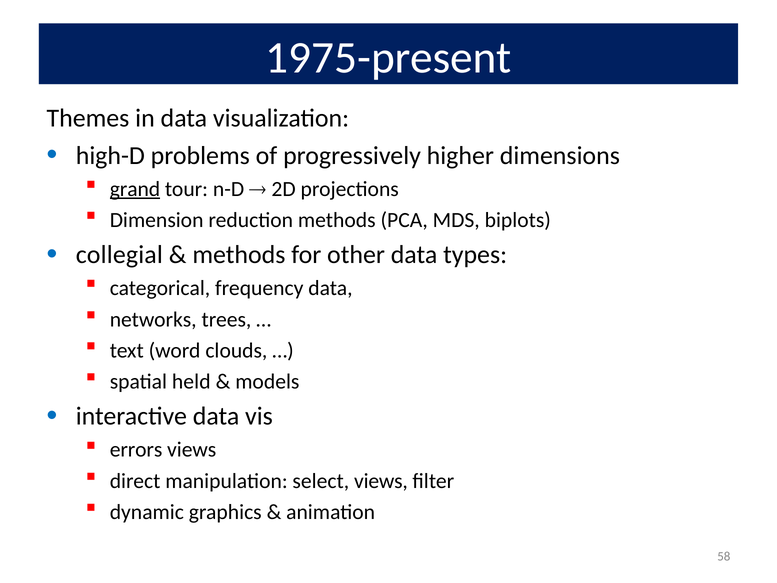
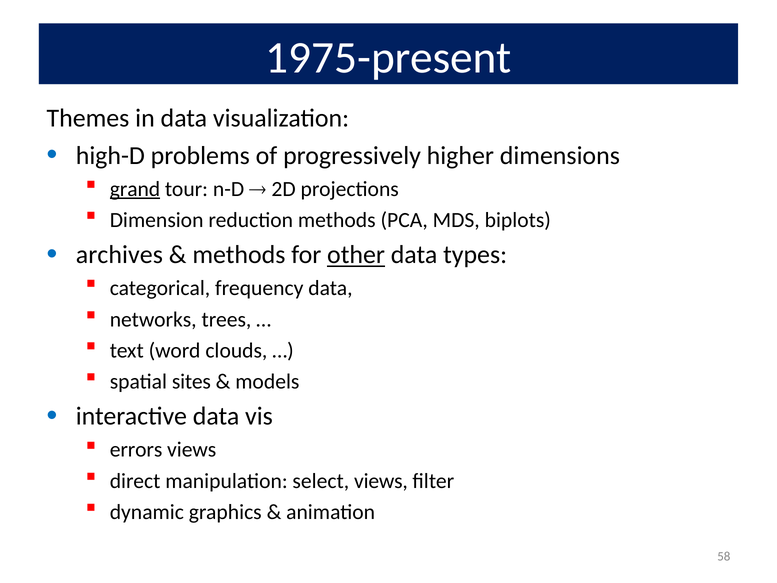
collegial: collegial -> archives
other underline: none -> present
held: held -> sites
